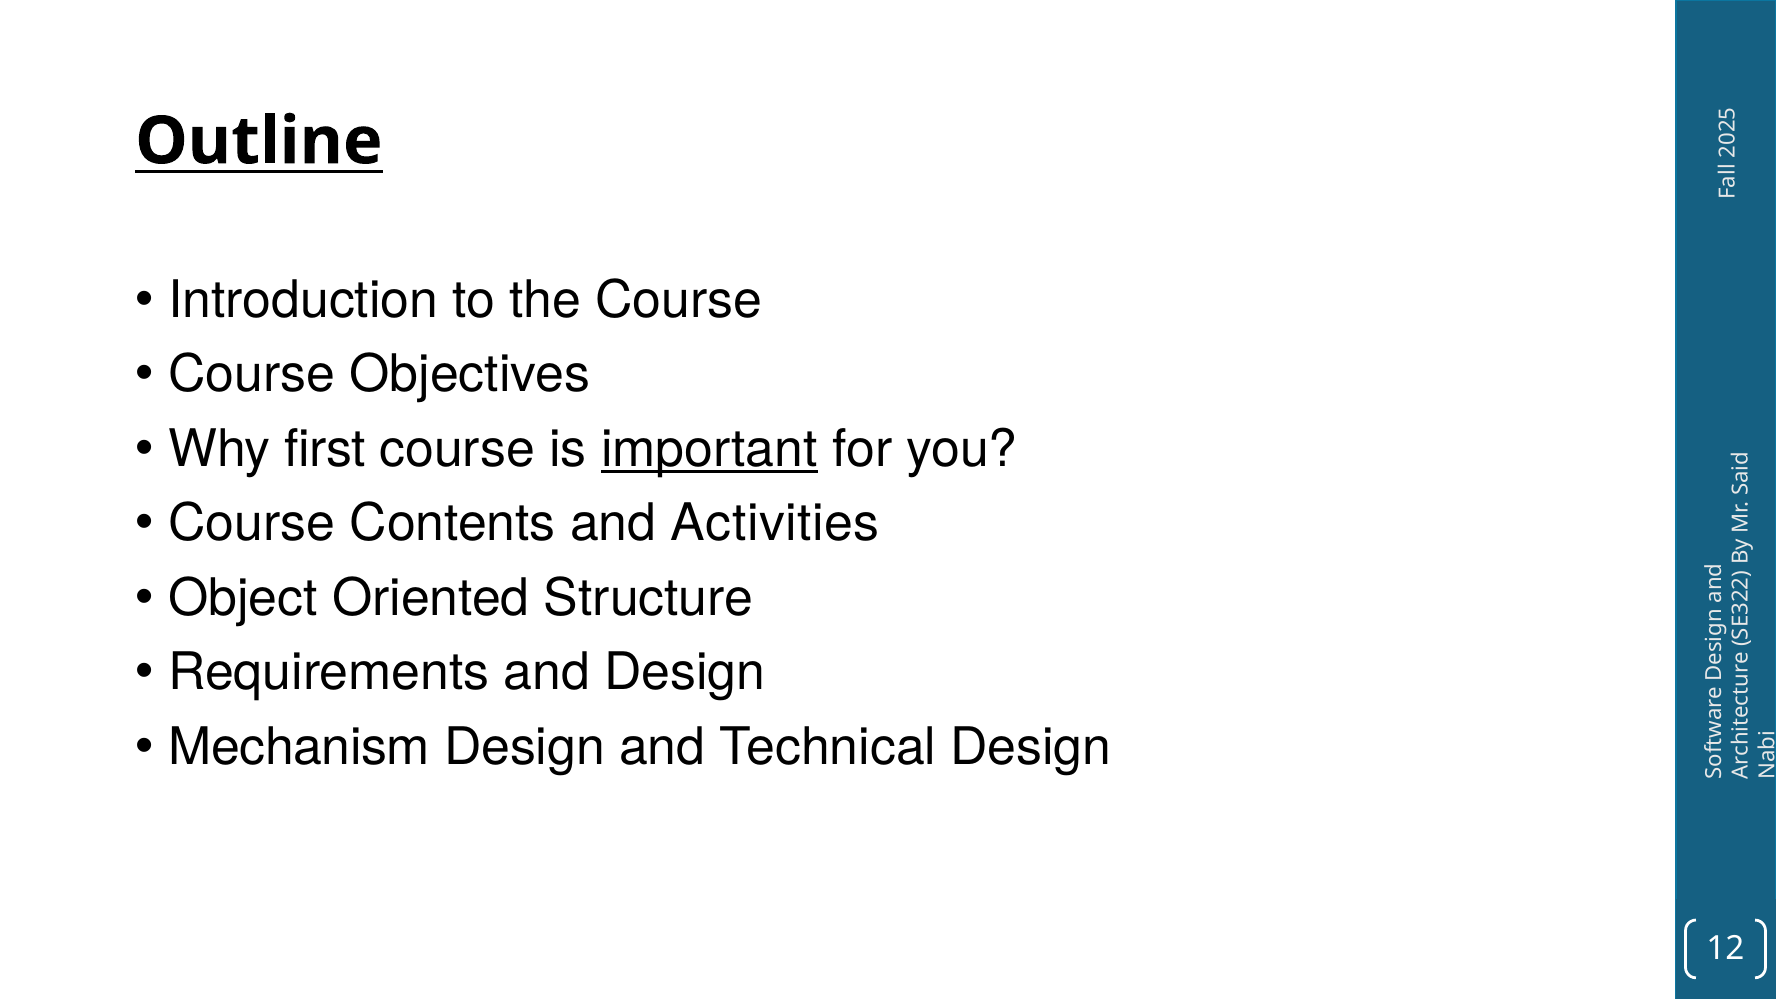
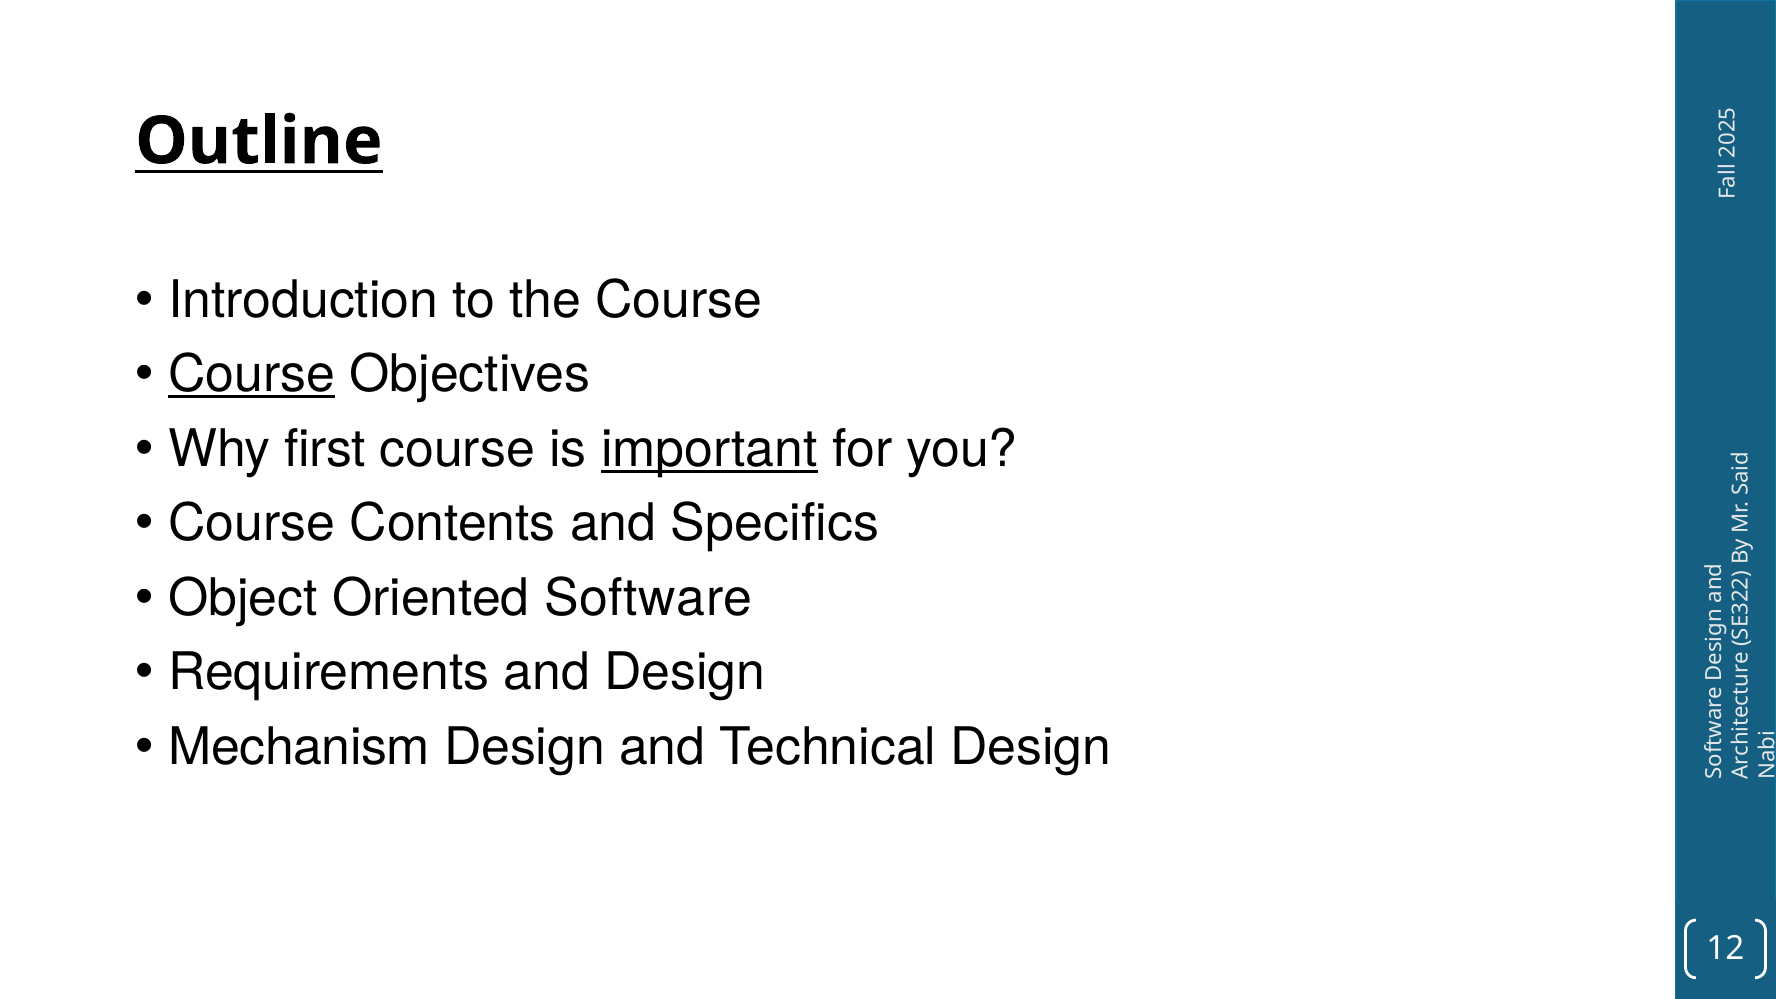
Course at (252, 375) underline: none -> present
Activities: Activities -> Specifics
Structure: Structure -> Software
